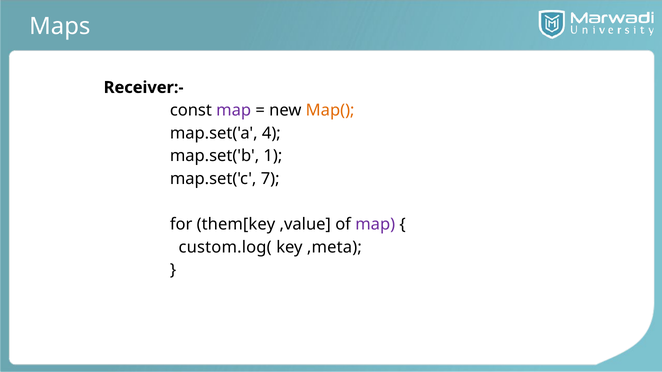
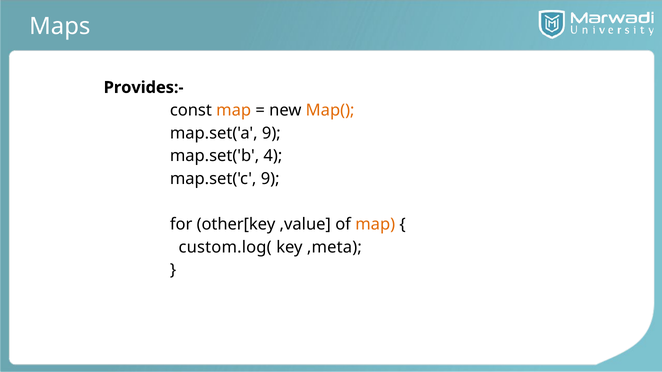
Receiver:-: Receiver:- -> Provides:-
map at (234, 110) colour: purple -> orange
map.set('a 4: 4 -> 9
1: 1 -> 4
map.set('c 7: 7 -> 9
them[key: them[key -> other[key
map at (375, 225) colour: purple -> orange
